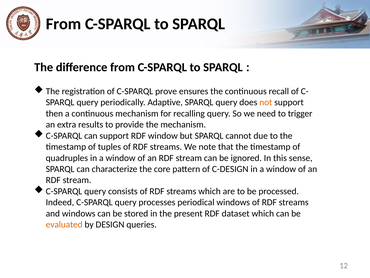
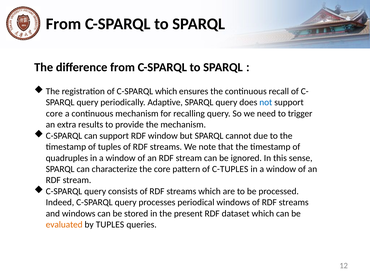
C-SPARQL prove: prove -> which
not colour: orange -> blue
then at (54, 113): then -> core
C-DESIGN: C-DESIGN -> C-TUPLES
by DESIGN: DESIGN -> TUPLES
